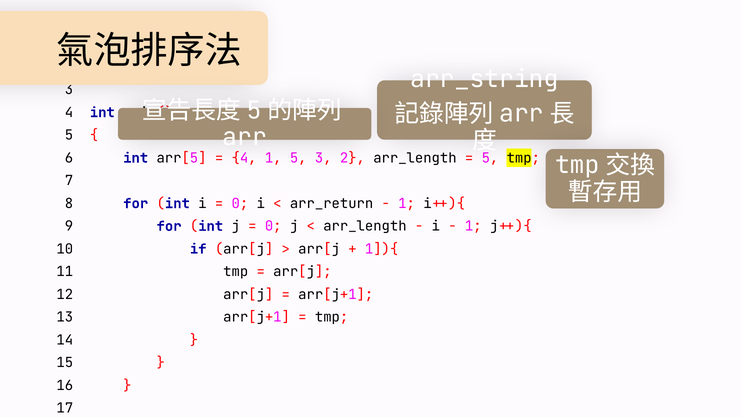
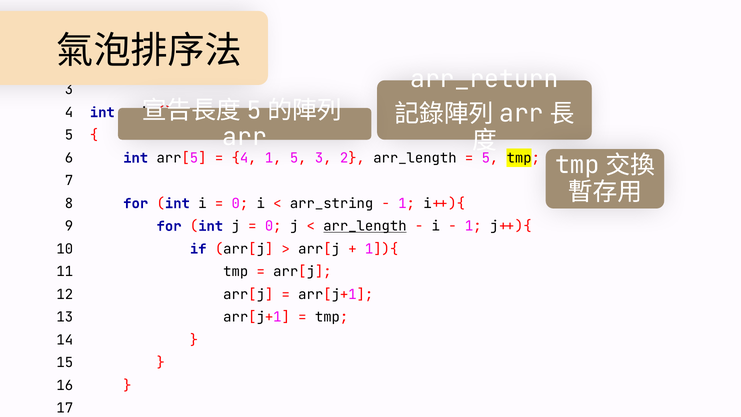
arr_string: arr_string -> arr_return
arr_return: arr_return -> arr_string
arr_length at (365, 226) underline: none -> present
